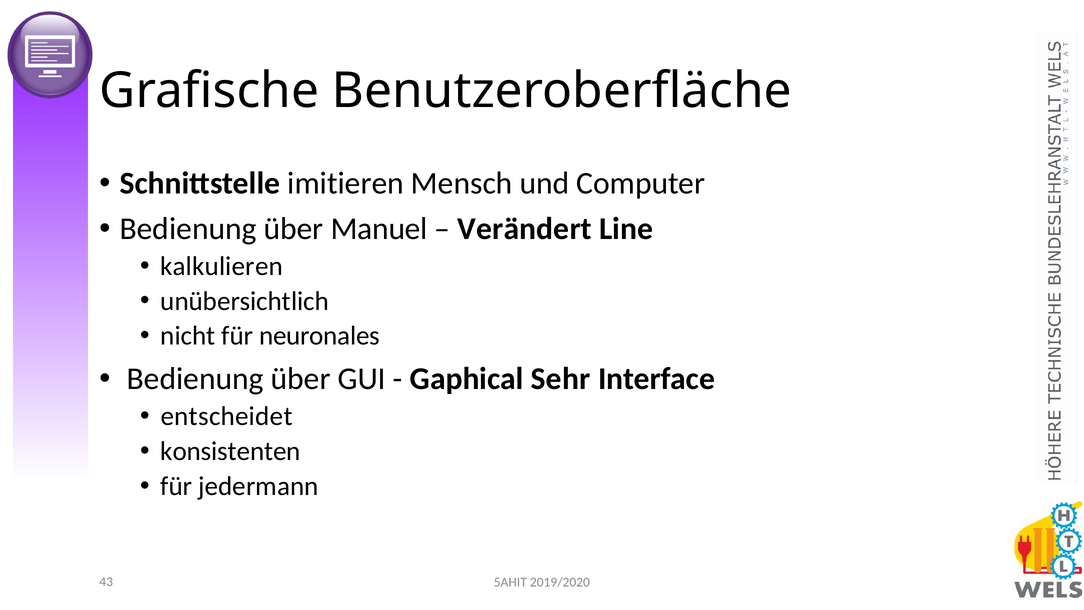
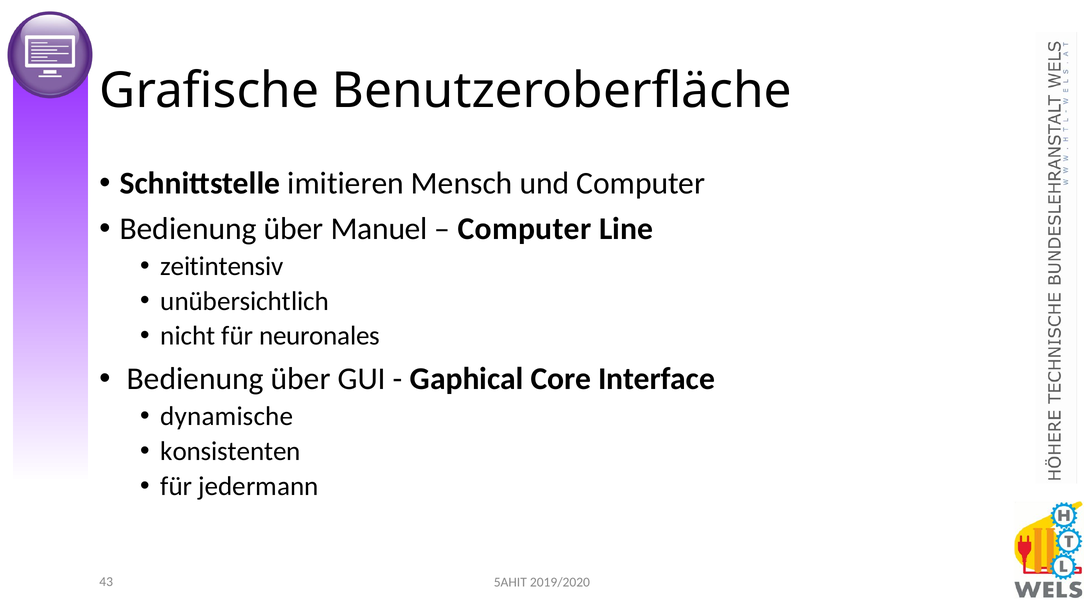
Verändert at (525, 229): Verändert -> Computer
kalkulieren: kalkulieren -> zeitintensiv
Sehr: Sehr -> Core
entscheidet: entscheidet -> dynamische
